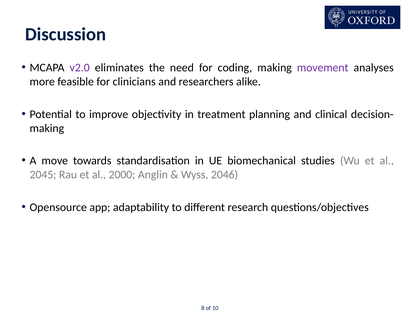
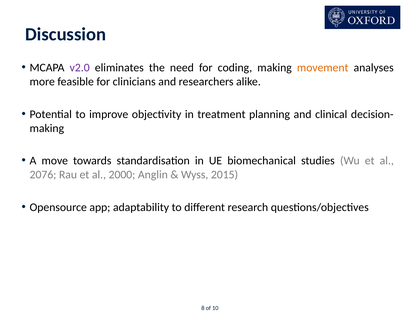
movement colour: purple -> orange
2045: 2045 -> 2076
2046: 2046 -> 2015
